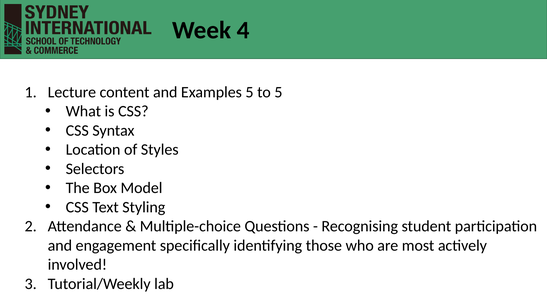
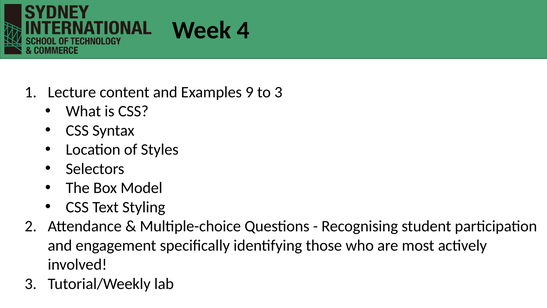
Examples 5: 5 -> 9
to 5: 5 -> 3
